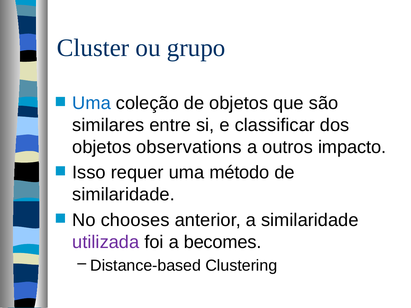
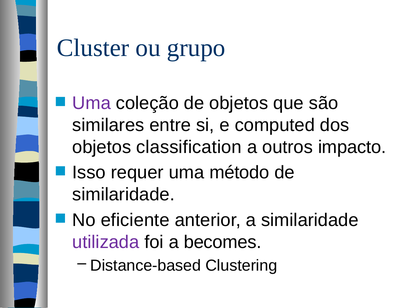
Uma at (92, 103) colour: blue -> purple
classificar: classificar -> computed
observations: observations -> classification
chooses: chooses -> eficiente
